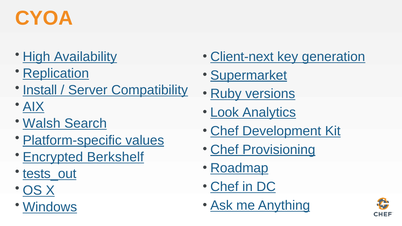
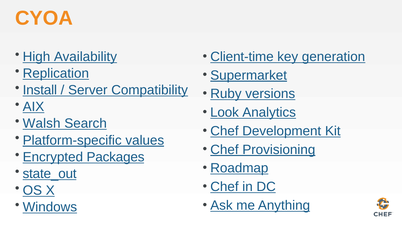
Client-next: Client-next -> Client-time
Berkshelf: Berkshelf -> Packages
tests_out: tests_out -> state_out
